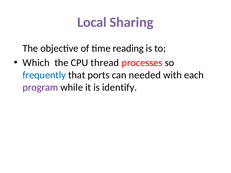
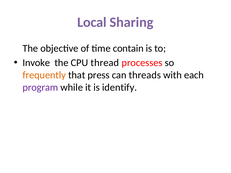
reading: reading -> contain
Which: Which -> Invoke
frequently colour: blue -> orange
ports: ports -> press
needed: needed -> threads
